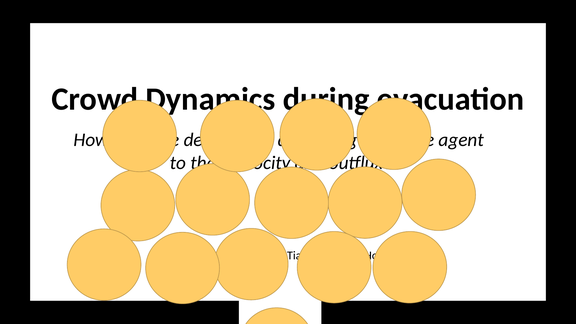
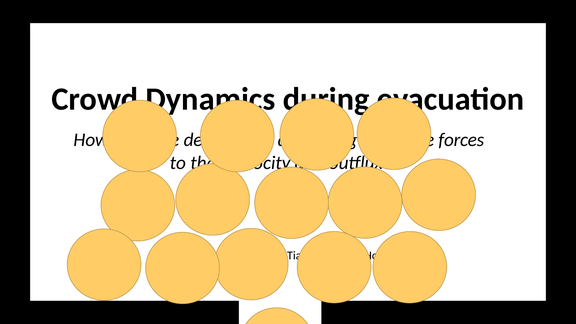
agent: agent -> forces
